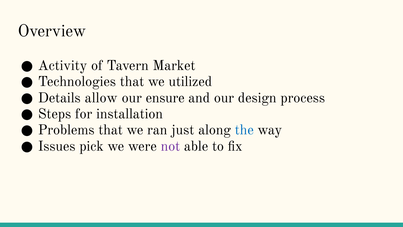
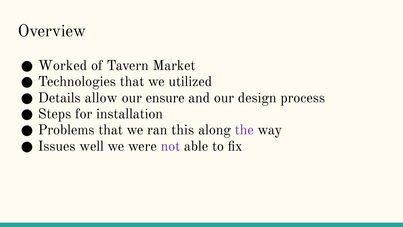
Activity: Activity -> Worked
just: just -> this
the colour: blue -> purple
pick: pick -> well
